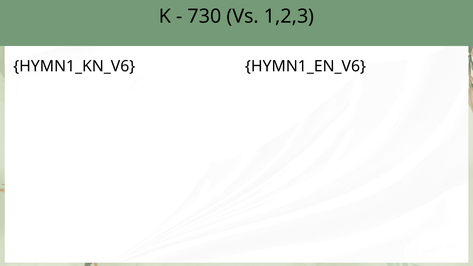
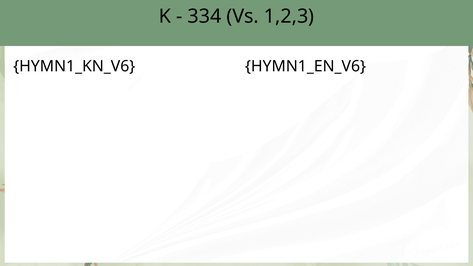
730: 730 -> 334
